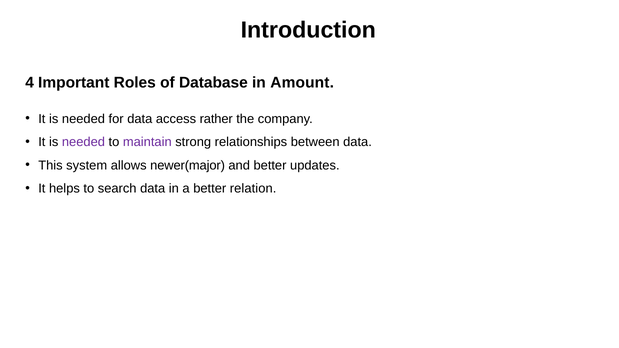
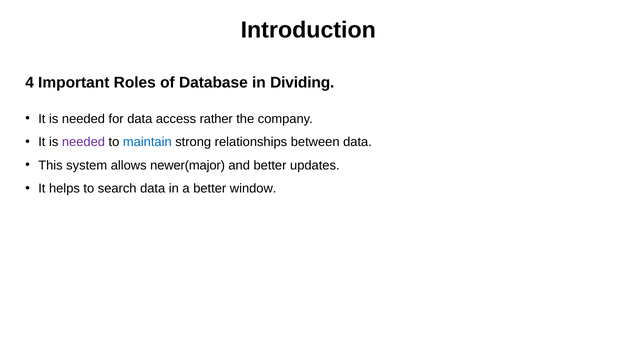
Amount: Amount -> Dividing
maintain colour: purple -> blue
relation: relation -> window
